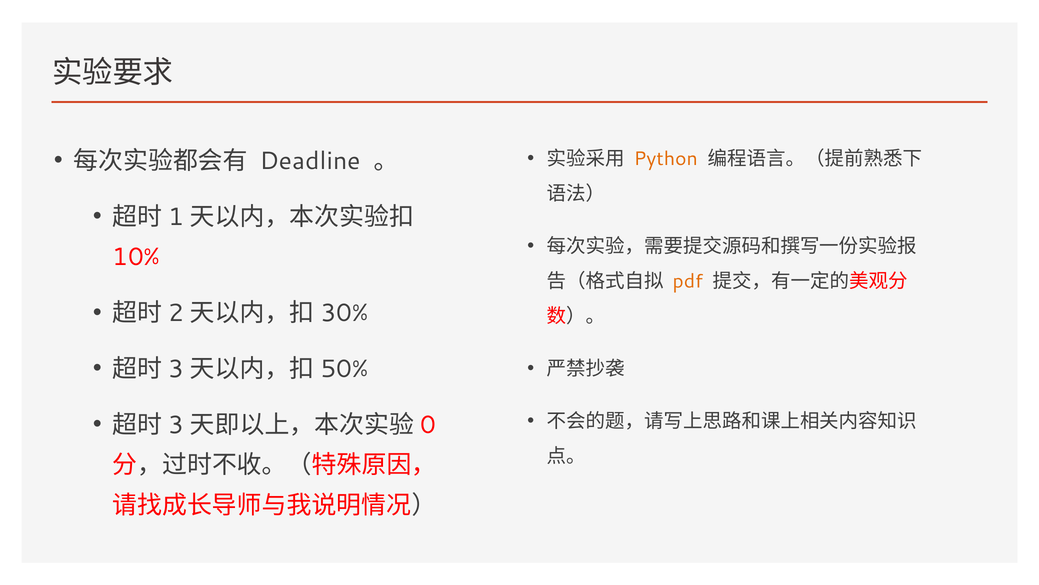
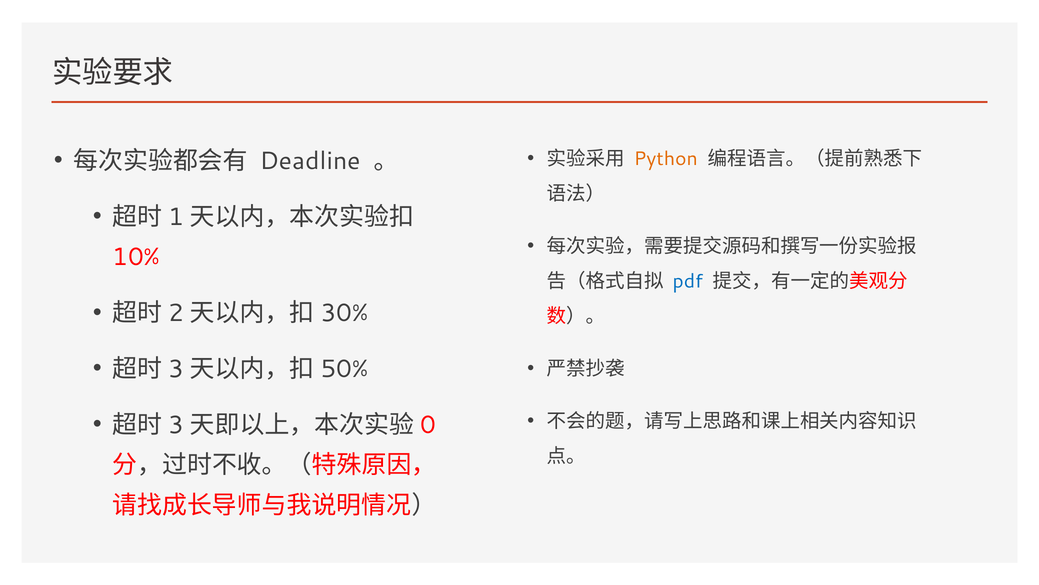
pdf colour: orange -> blue
